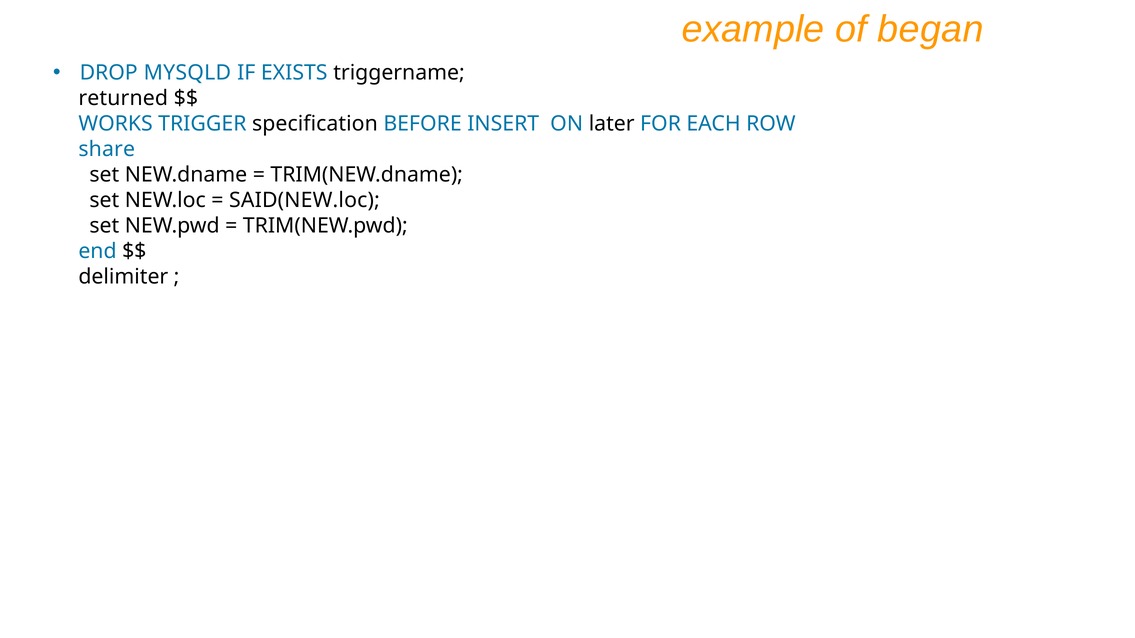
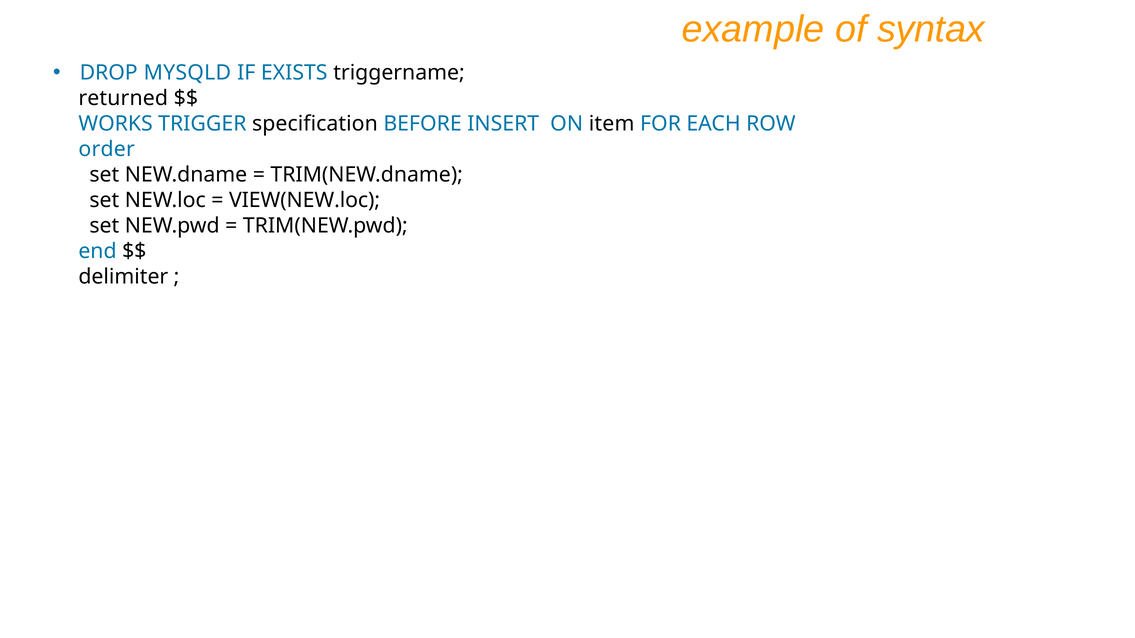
began: began -> syntax
later: later -> item
share: share -> order
SAID(NEW.loc: SAID(NEW.loc -> VIEW(NEW.loc
